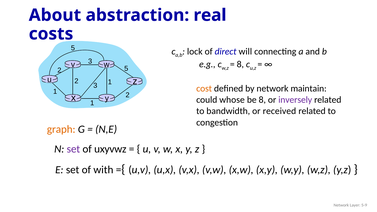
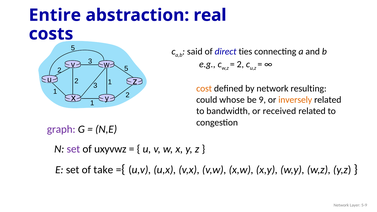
About: About -> Entire
lock: lock -> said
will: will -> ties
8 at (240, 64): 8 -> 2
maintain: maintain -> resulting
be 8: 8 -> 9
inversely colour: purple -> orange
graph colour: orange -> purple
with: with -> take
